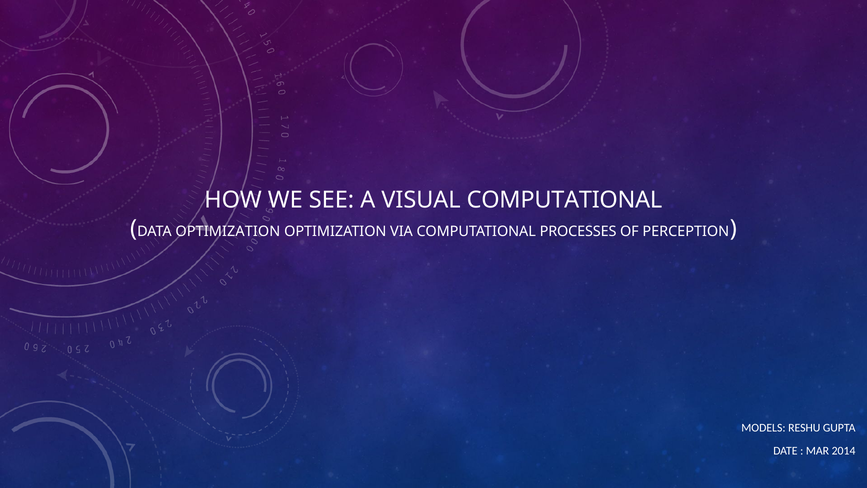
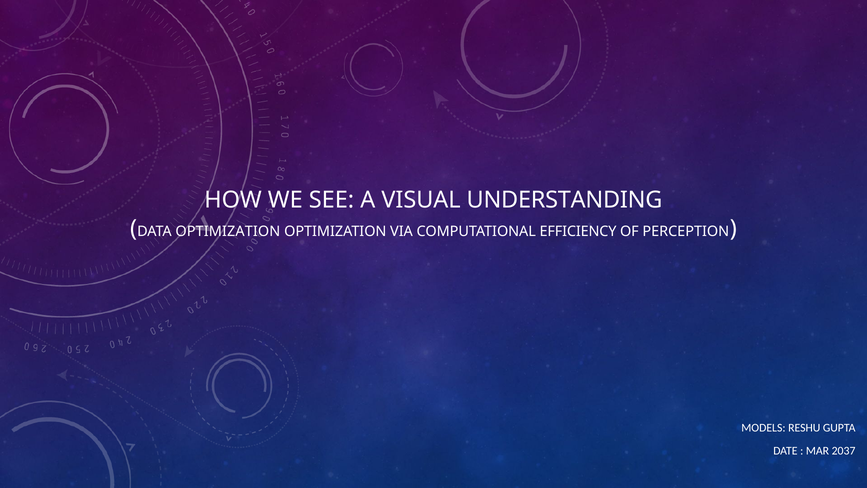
VISUAL COMPUTATIONAL: COMPUTATIONAL -> UNDERSTANDING
PROCESSES: PROCESSES -> EFFICIENCY
2014: 2014 -> 2037
